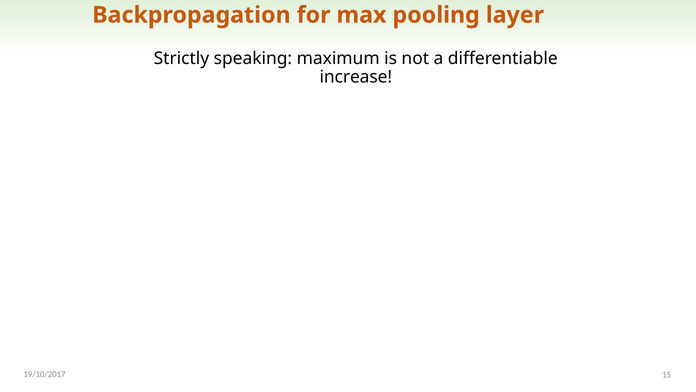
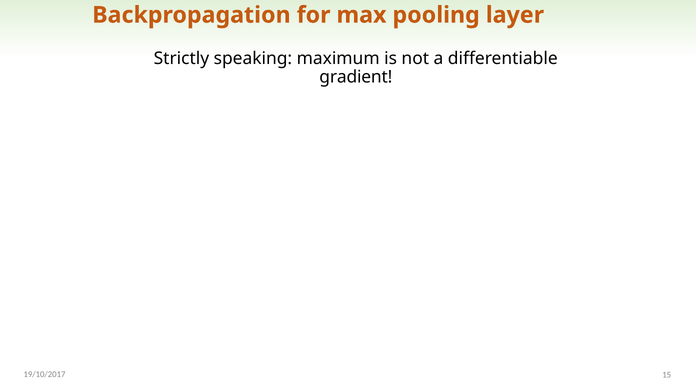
increase: increase -> gradient
